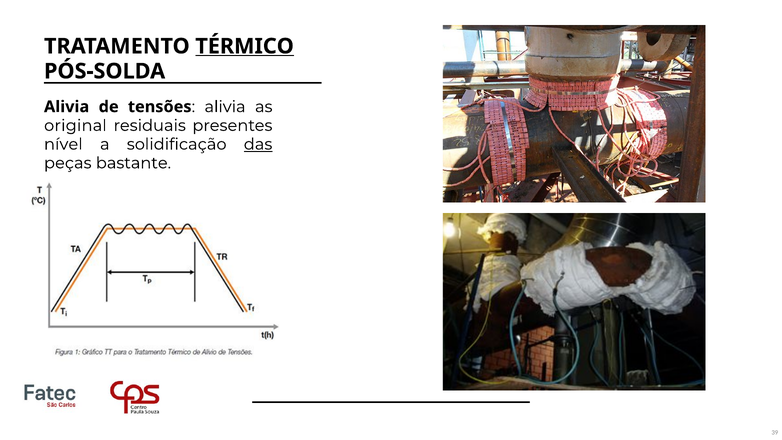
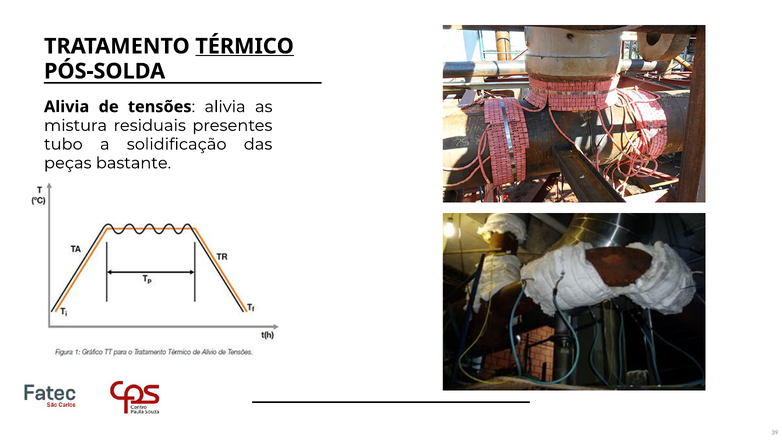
original: original -> mistura
nível: nível -> tubo
das underline: present -> none
